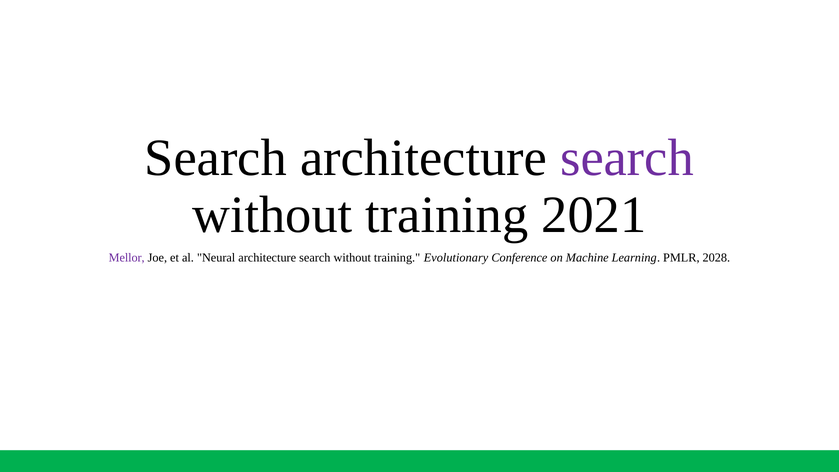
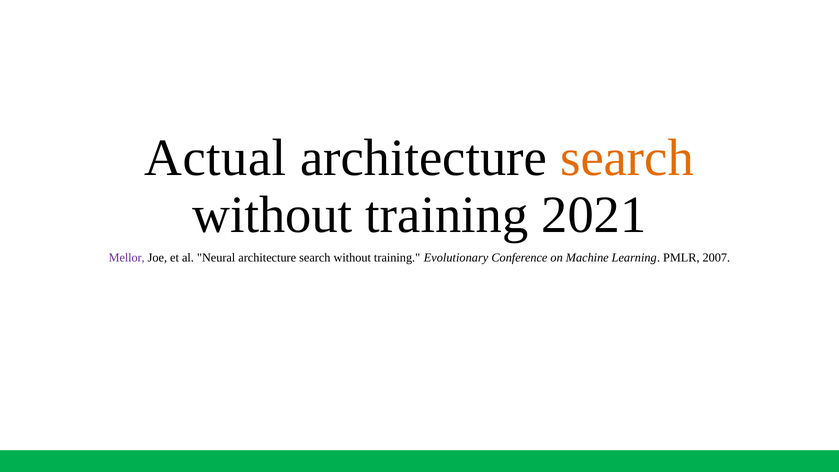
Search at (216, 158): Search -> Actual
search at (627, 158) colour: purple -> orange
2028: 2028 -> 2007
